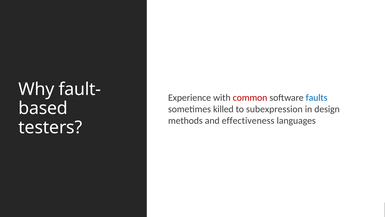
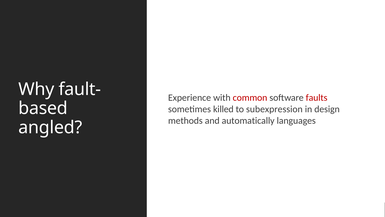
faults colour: blue -> red
effectiveness: effectiveness -> automatically
testers: testers -> angled
